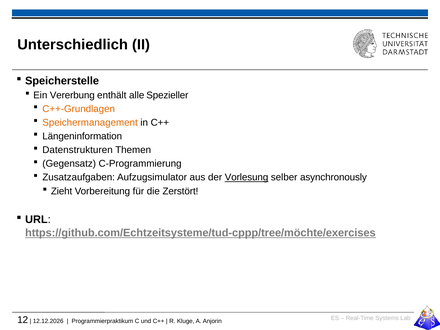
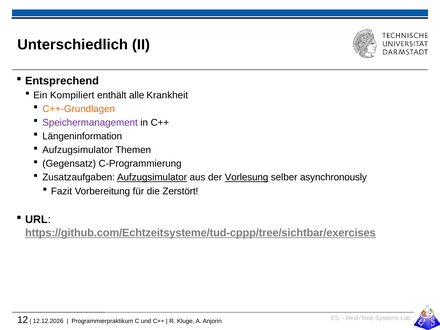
Speicherstelle: Speicherstelle -> Entsprechend
Vererbung: Vererbung -> Kompiliert
Spezieller: Spezieller -> Krankheit
Speichermanagement colour: orange -> purple
Datenstrukturen at (78, 150): Datenstrukturen -> Aufzugsimulator
Aufzugsimulator at (152, 177) underline: none -> present
Zieht: Zieht -> Fazit
https://github.com/Echtzeitsysteme/tud-cppp/tree/möchte/exercises: https://github.com/Echtzeitsysteme/tud-cppp/tree/möchte/exercises -> https://github.com/Echtzeitsysteme/tud-cppp/tree/sichtbar/exercises
